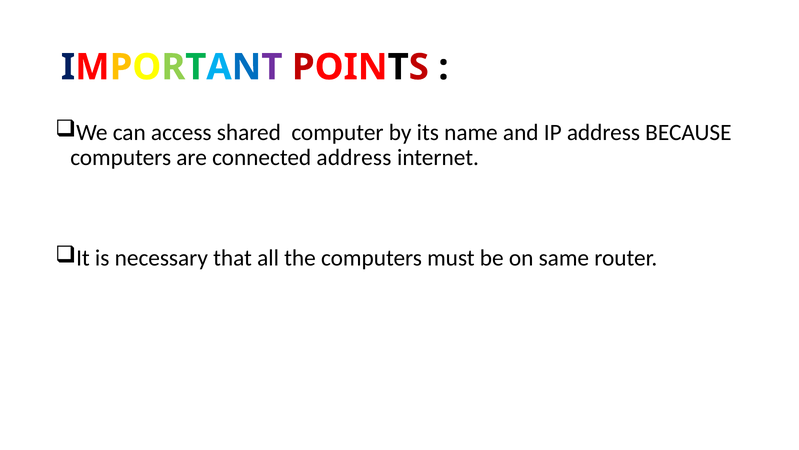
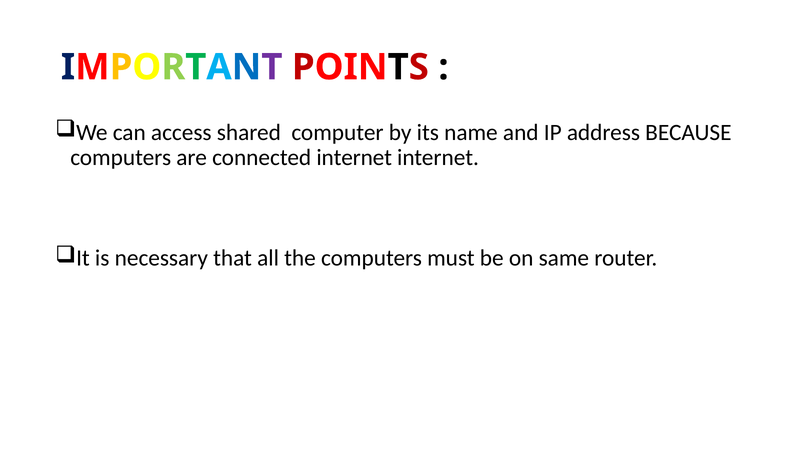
connected address: address -> internet
